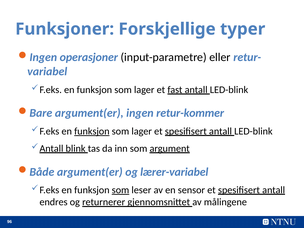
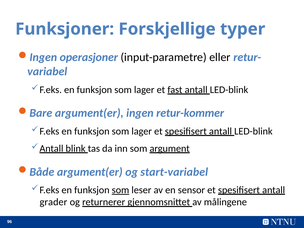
funksjon at (92, 131) underline: present -> none
lærer-variabel: lærer-variabel -> start-variabel
endres: endres -> grader
